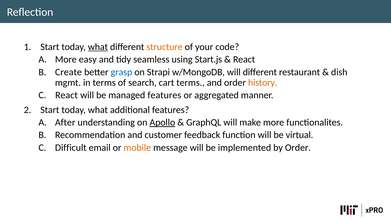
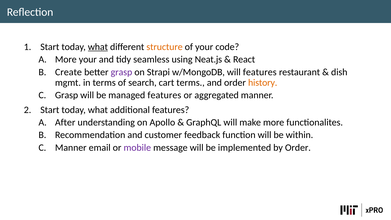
More easy: easy -> your
Start.js: Start.js -> Neat.js
grasp at (121, 72) colour: blue -> purple
will different: different -> features
React at (67, 95): React -> Grasp
Apollo underline: present -> none
virtual: virtual -> within
Difficult at (71, 148): Difficult -> Manner
mobile colour: orange -> purple
